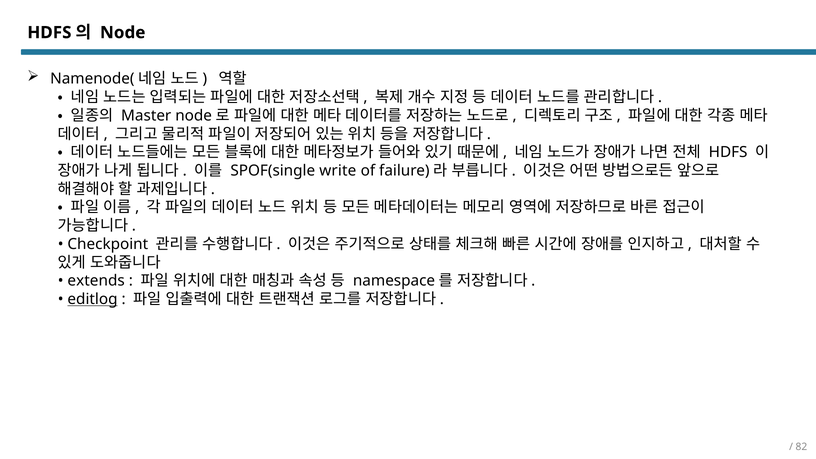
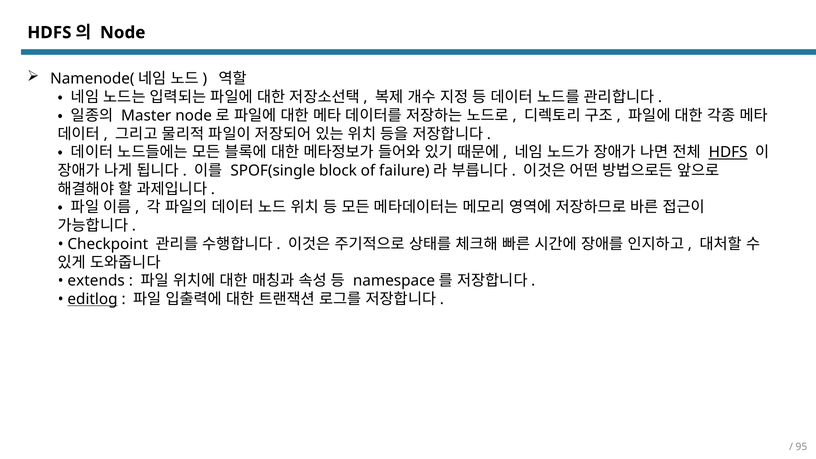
HDFS at (728, 152) underline: none -> present
write: write -> block
82: 82 -> 95
